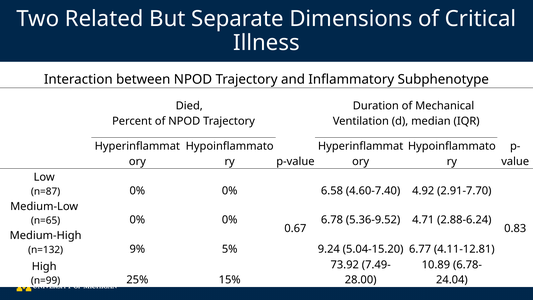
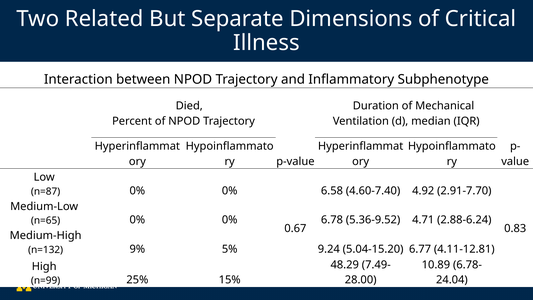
73.92: 73.92 -> 48.29
